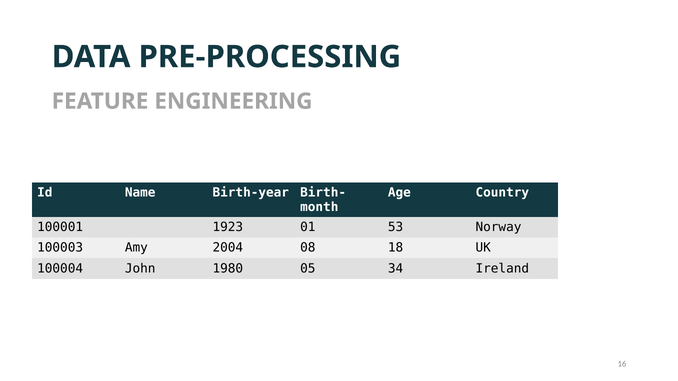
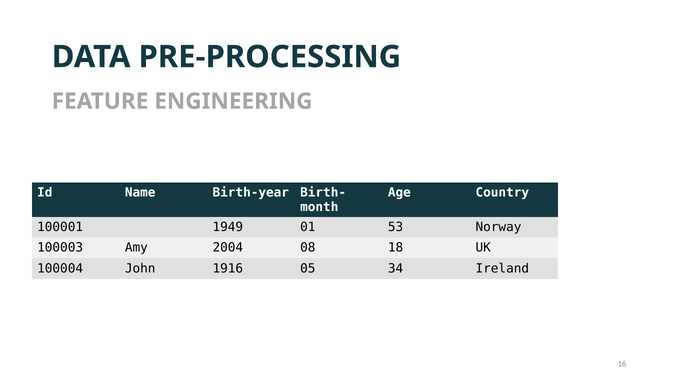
1923: 1923 -> 1949
1980: 1980 -> 1916
